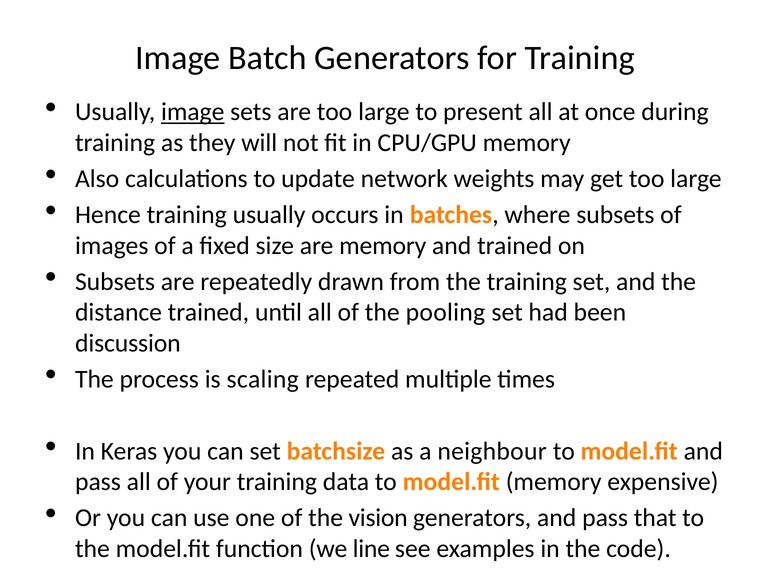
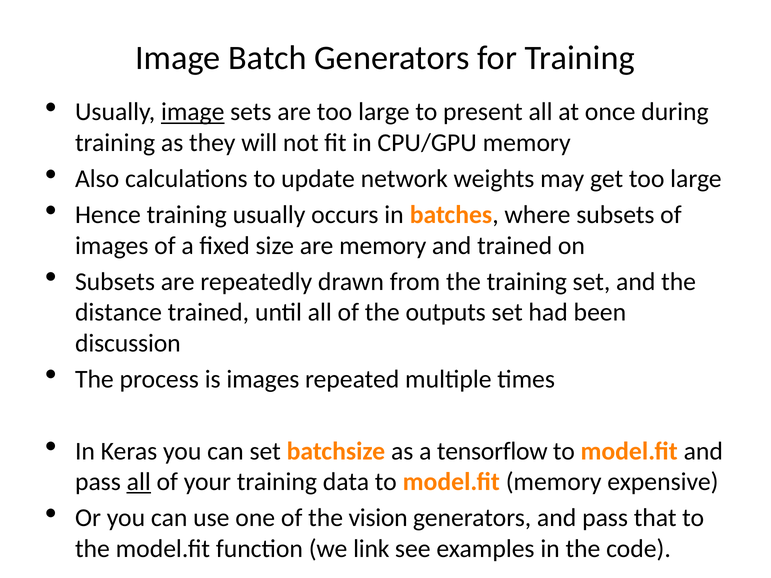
pooling: pooling -> outputs
is scaling: scaling -> images
neighbour: neighbour -> tensorflow
all at (139, 482) underline: none -> present
line: line -> link
